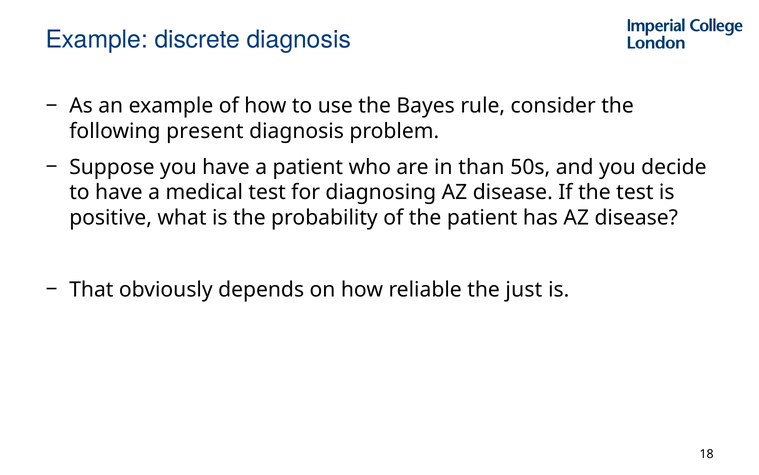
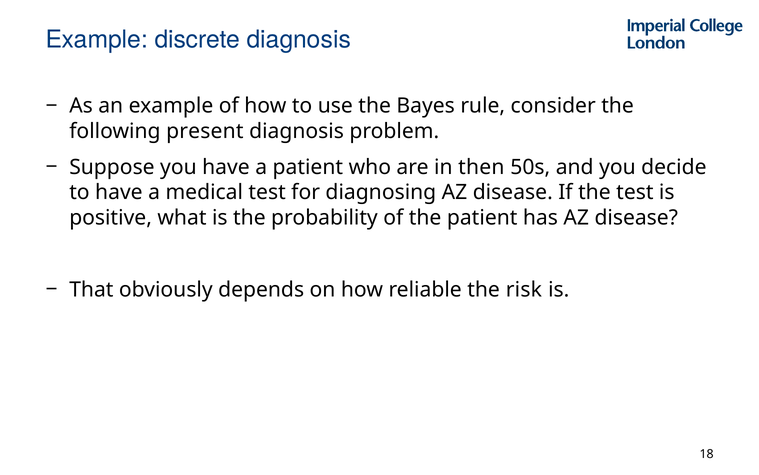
than: than -> then
just: just -> risk
